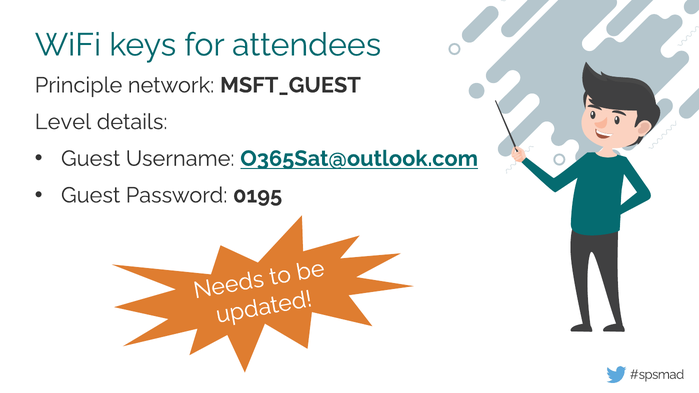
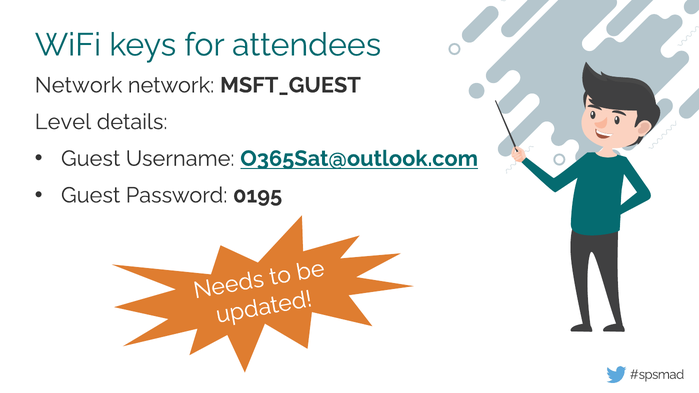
Principle at (79, 85): Principle -> Network
